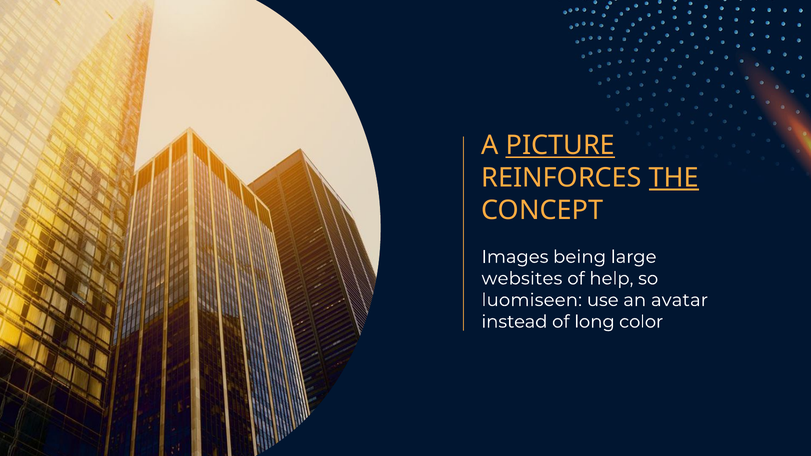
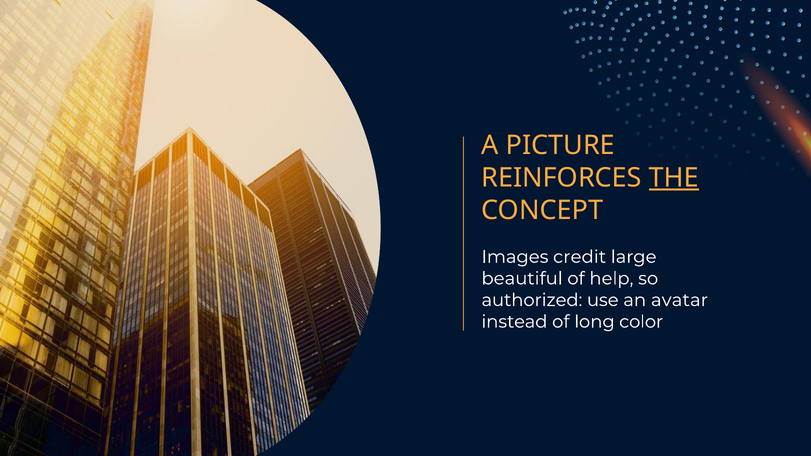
PICTURE underline: present -> none
being: being -> credit
websites: websites -> beautiful
luomiseen: luomiseen -> authorized
